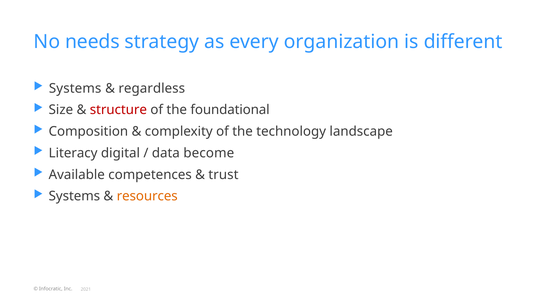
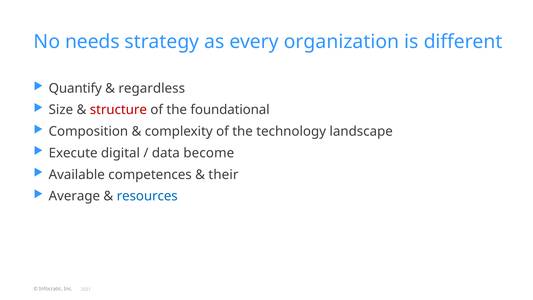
Systems at (75, 88): Systems -> Quantify
Literacy: Literacy -> Execute
trust: trust -> their
Systems at (74, 196): Systems -> Average
resources colour: orange -> blue
